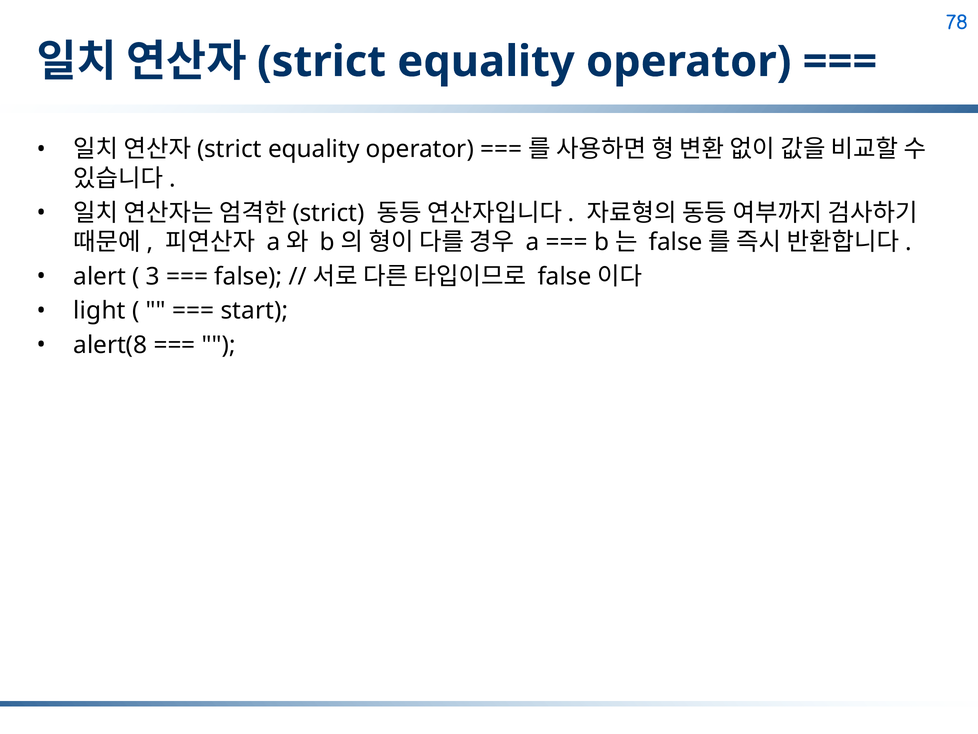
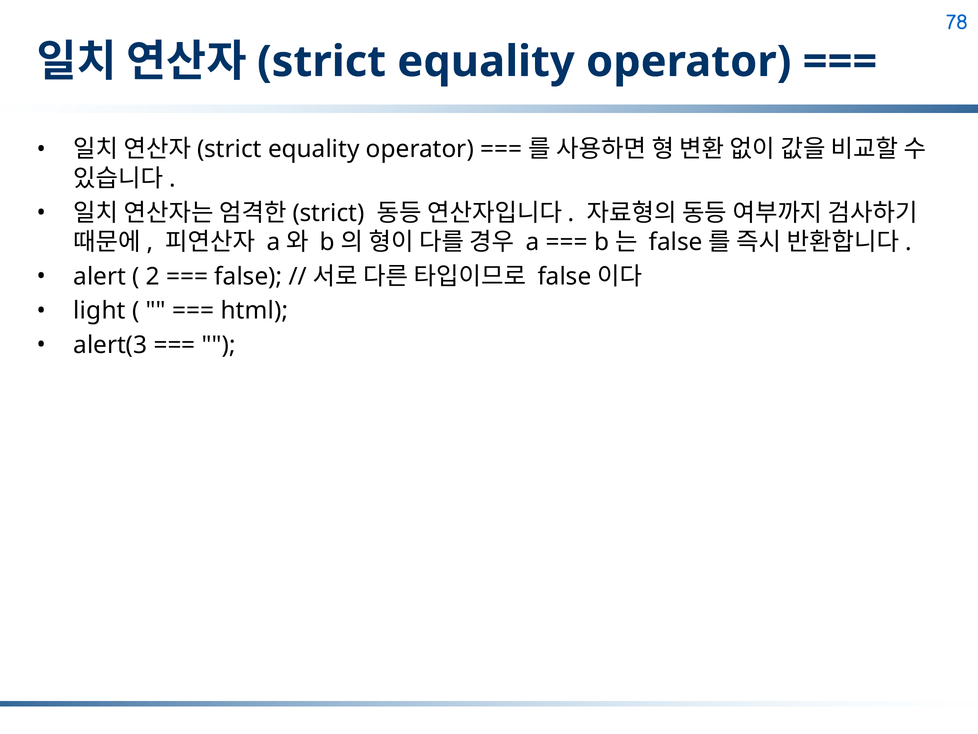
3: 3 -> 2
start: start -> html
alert(8: alert(8 -> alert(3
